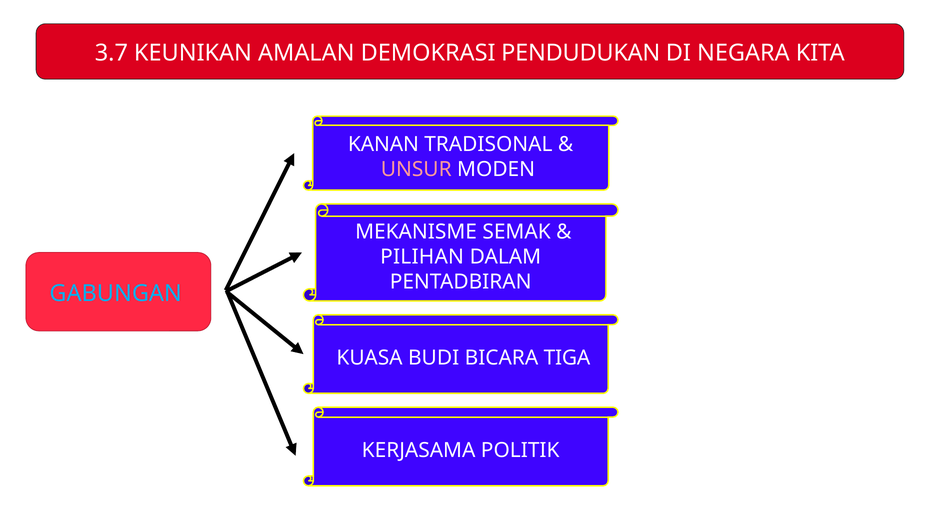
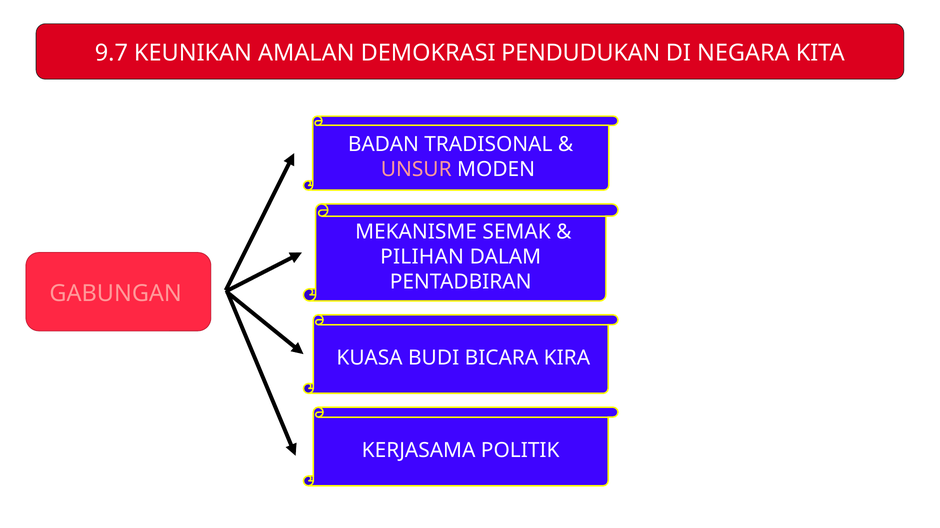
3.7: 3.7 -> 9.7
KANAN: KANAN -> BADAN
GABUNGAN colour: light blue -> pink
TIGA: TIGA -> KIRA
